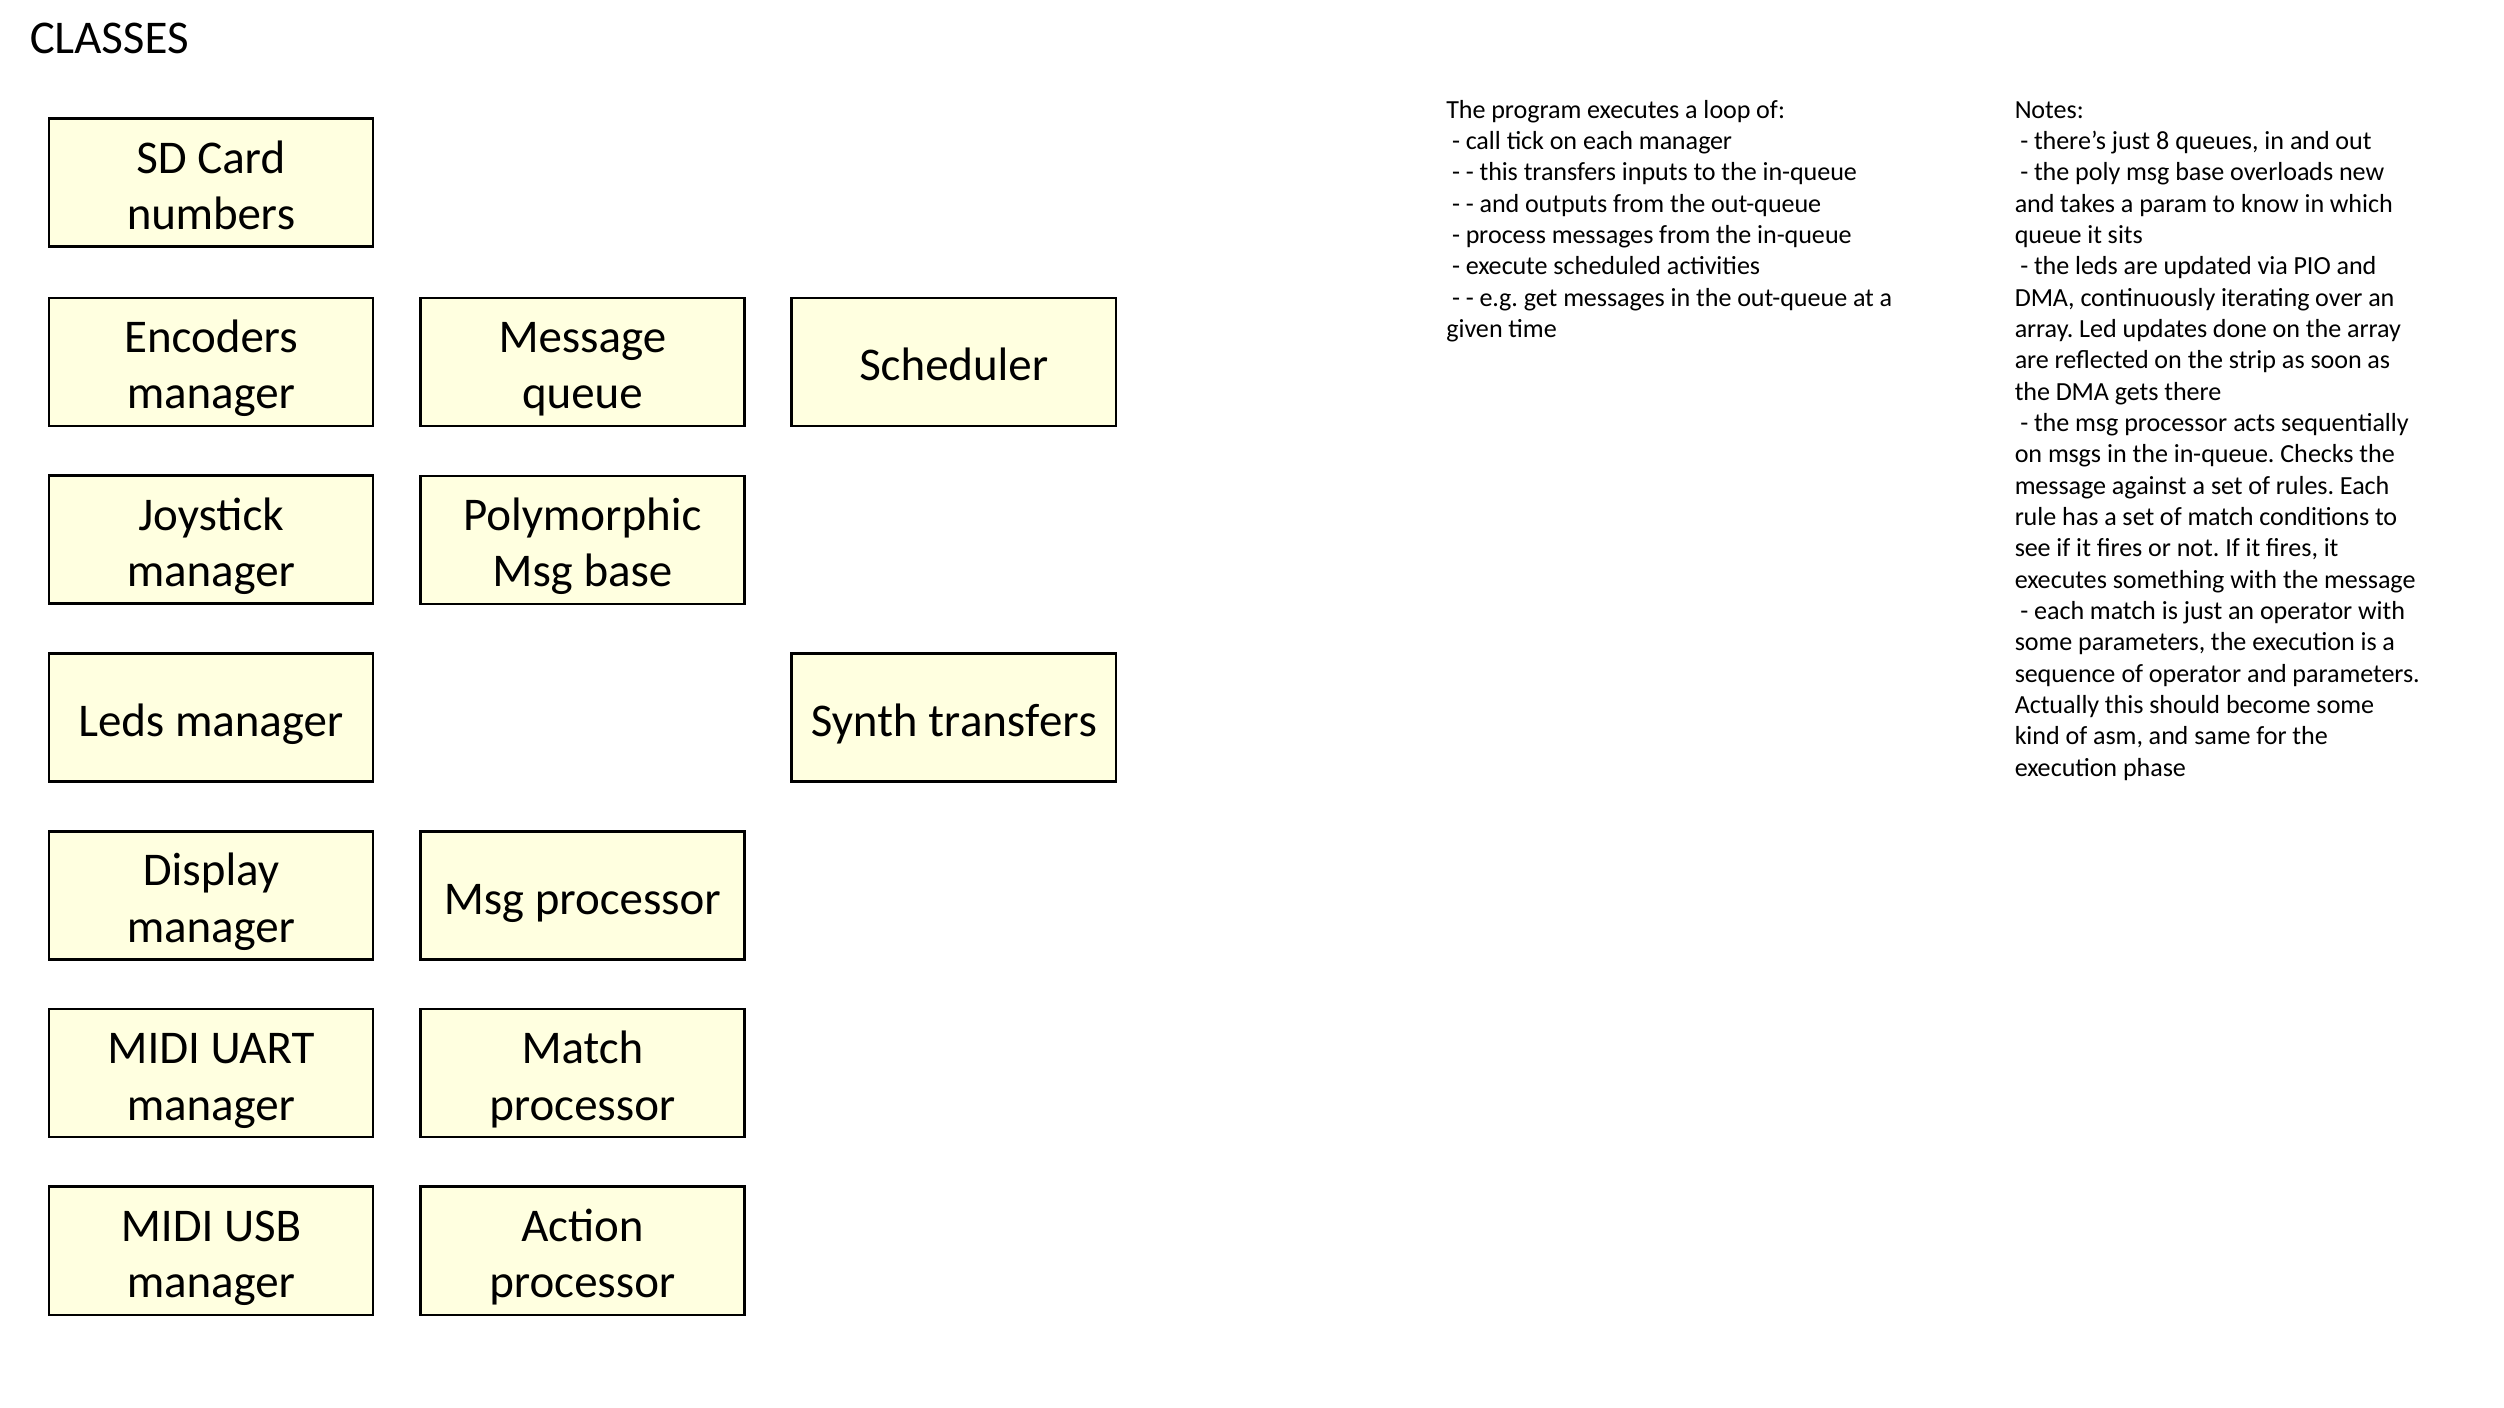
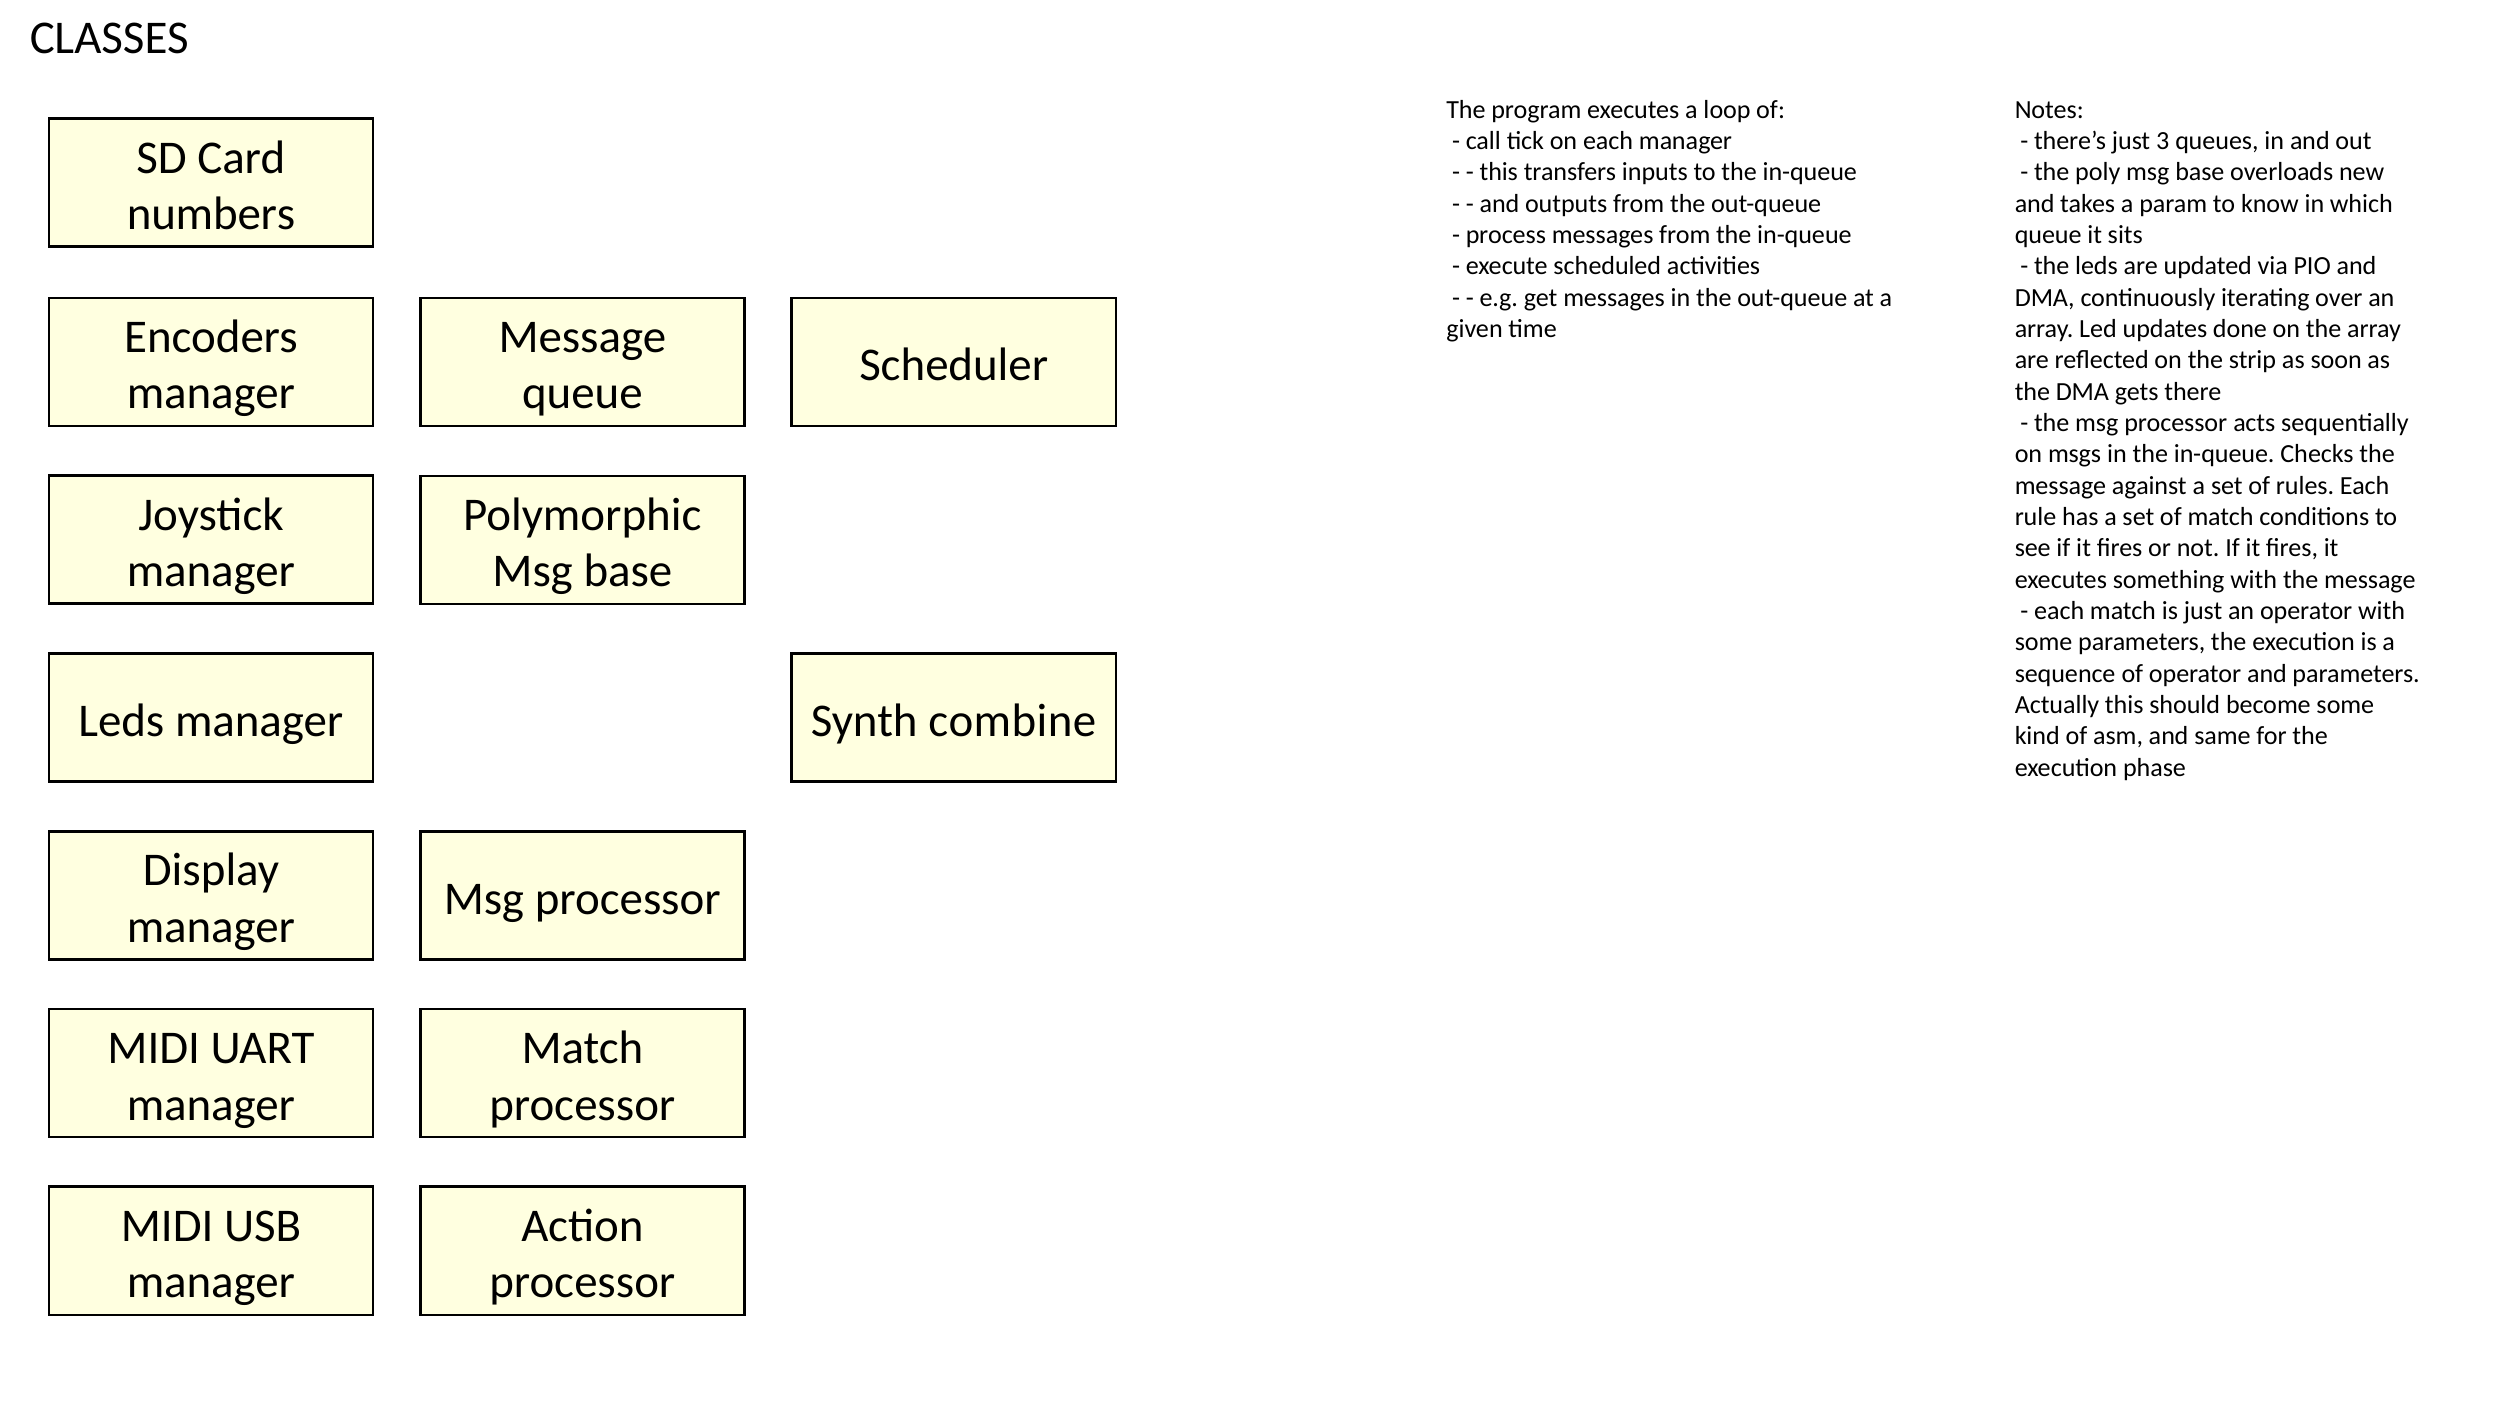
8: 8 -> 3
Synth transfers: transfers -> combine
